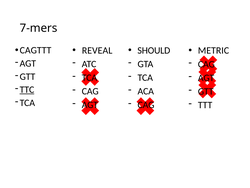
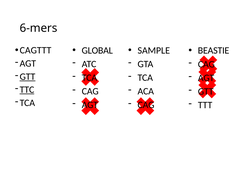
7-mers: 7-mers -> 6-mers
REVEAL: REVEAL -> GLOBAL
SHOULD: SHOULD -> SAMPLE
METRIC: METRIC -> BEASTIE
GTT at (28, 76) underline: none -> present
